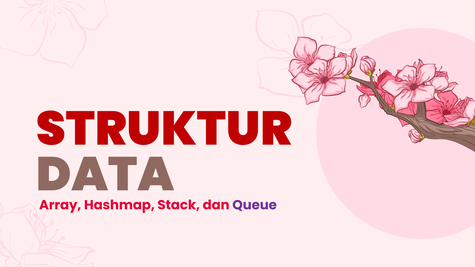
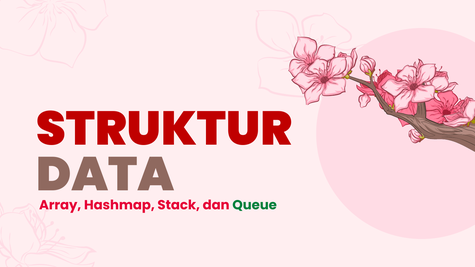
Queue colour: purple -> green
